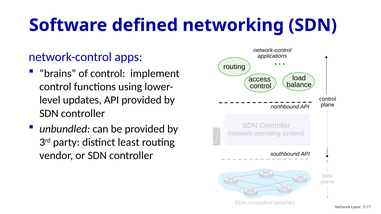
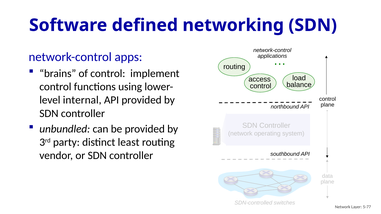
updates: updates -> internal
